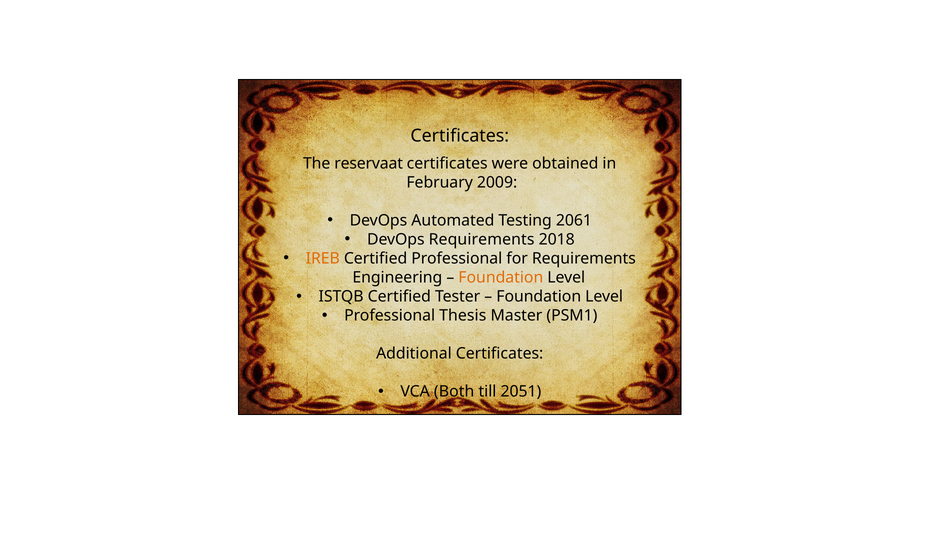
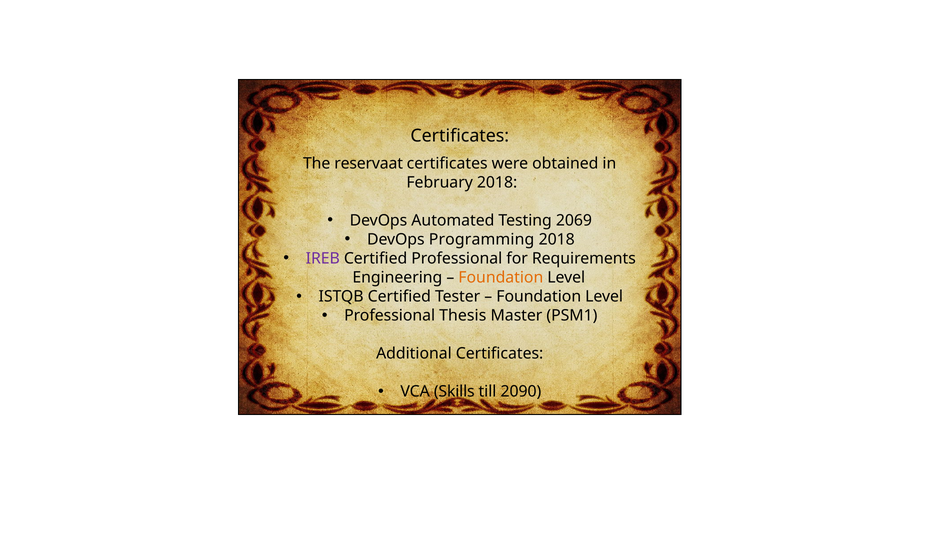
February 2009: 2009 -> 2018
2061: 2061 -> 2069
DevOps Requirements: Requirements -> Programming
IREB colour: orange -> purple
Both: Both -> Skills
2051: 2051 -> 2090
